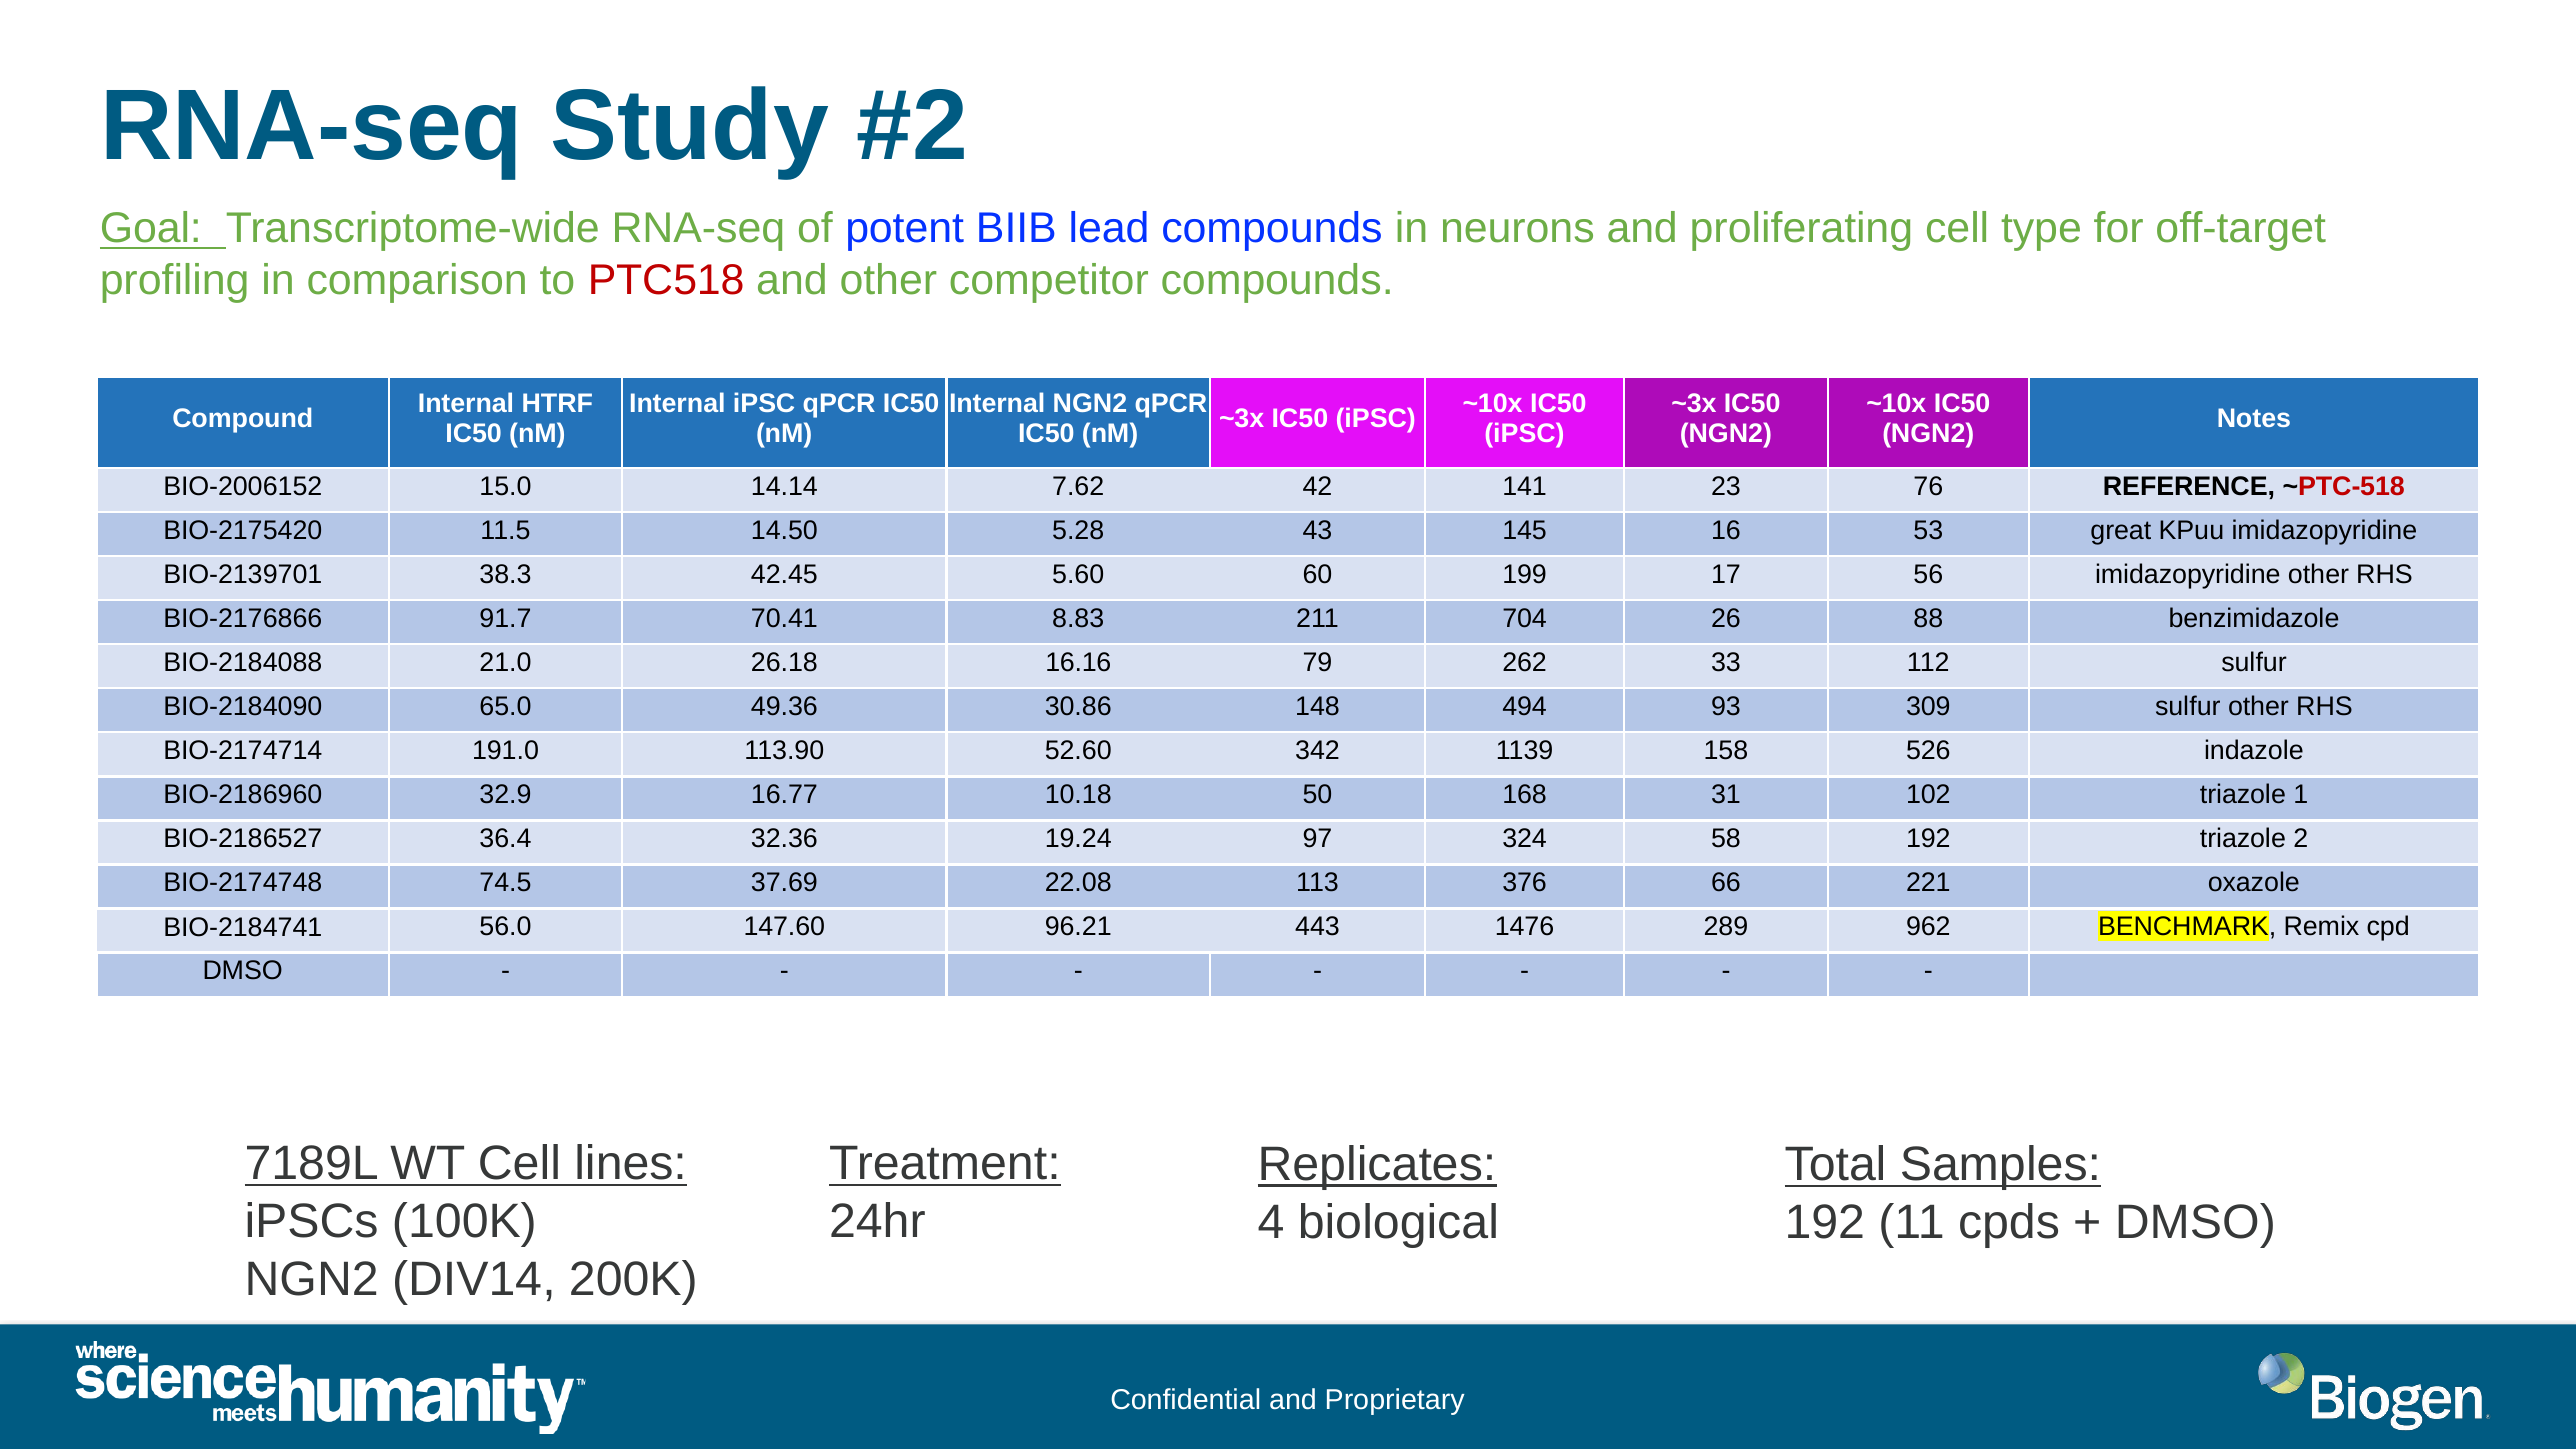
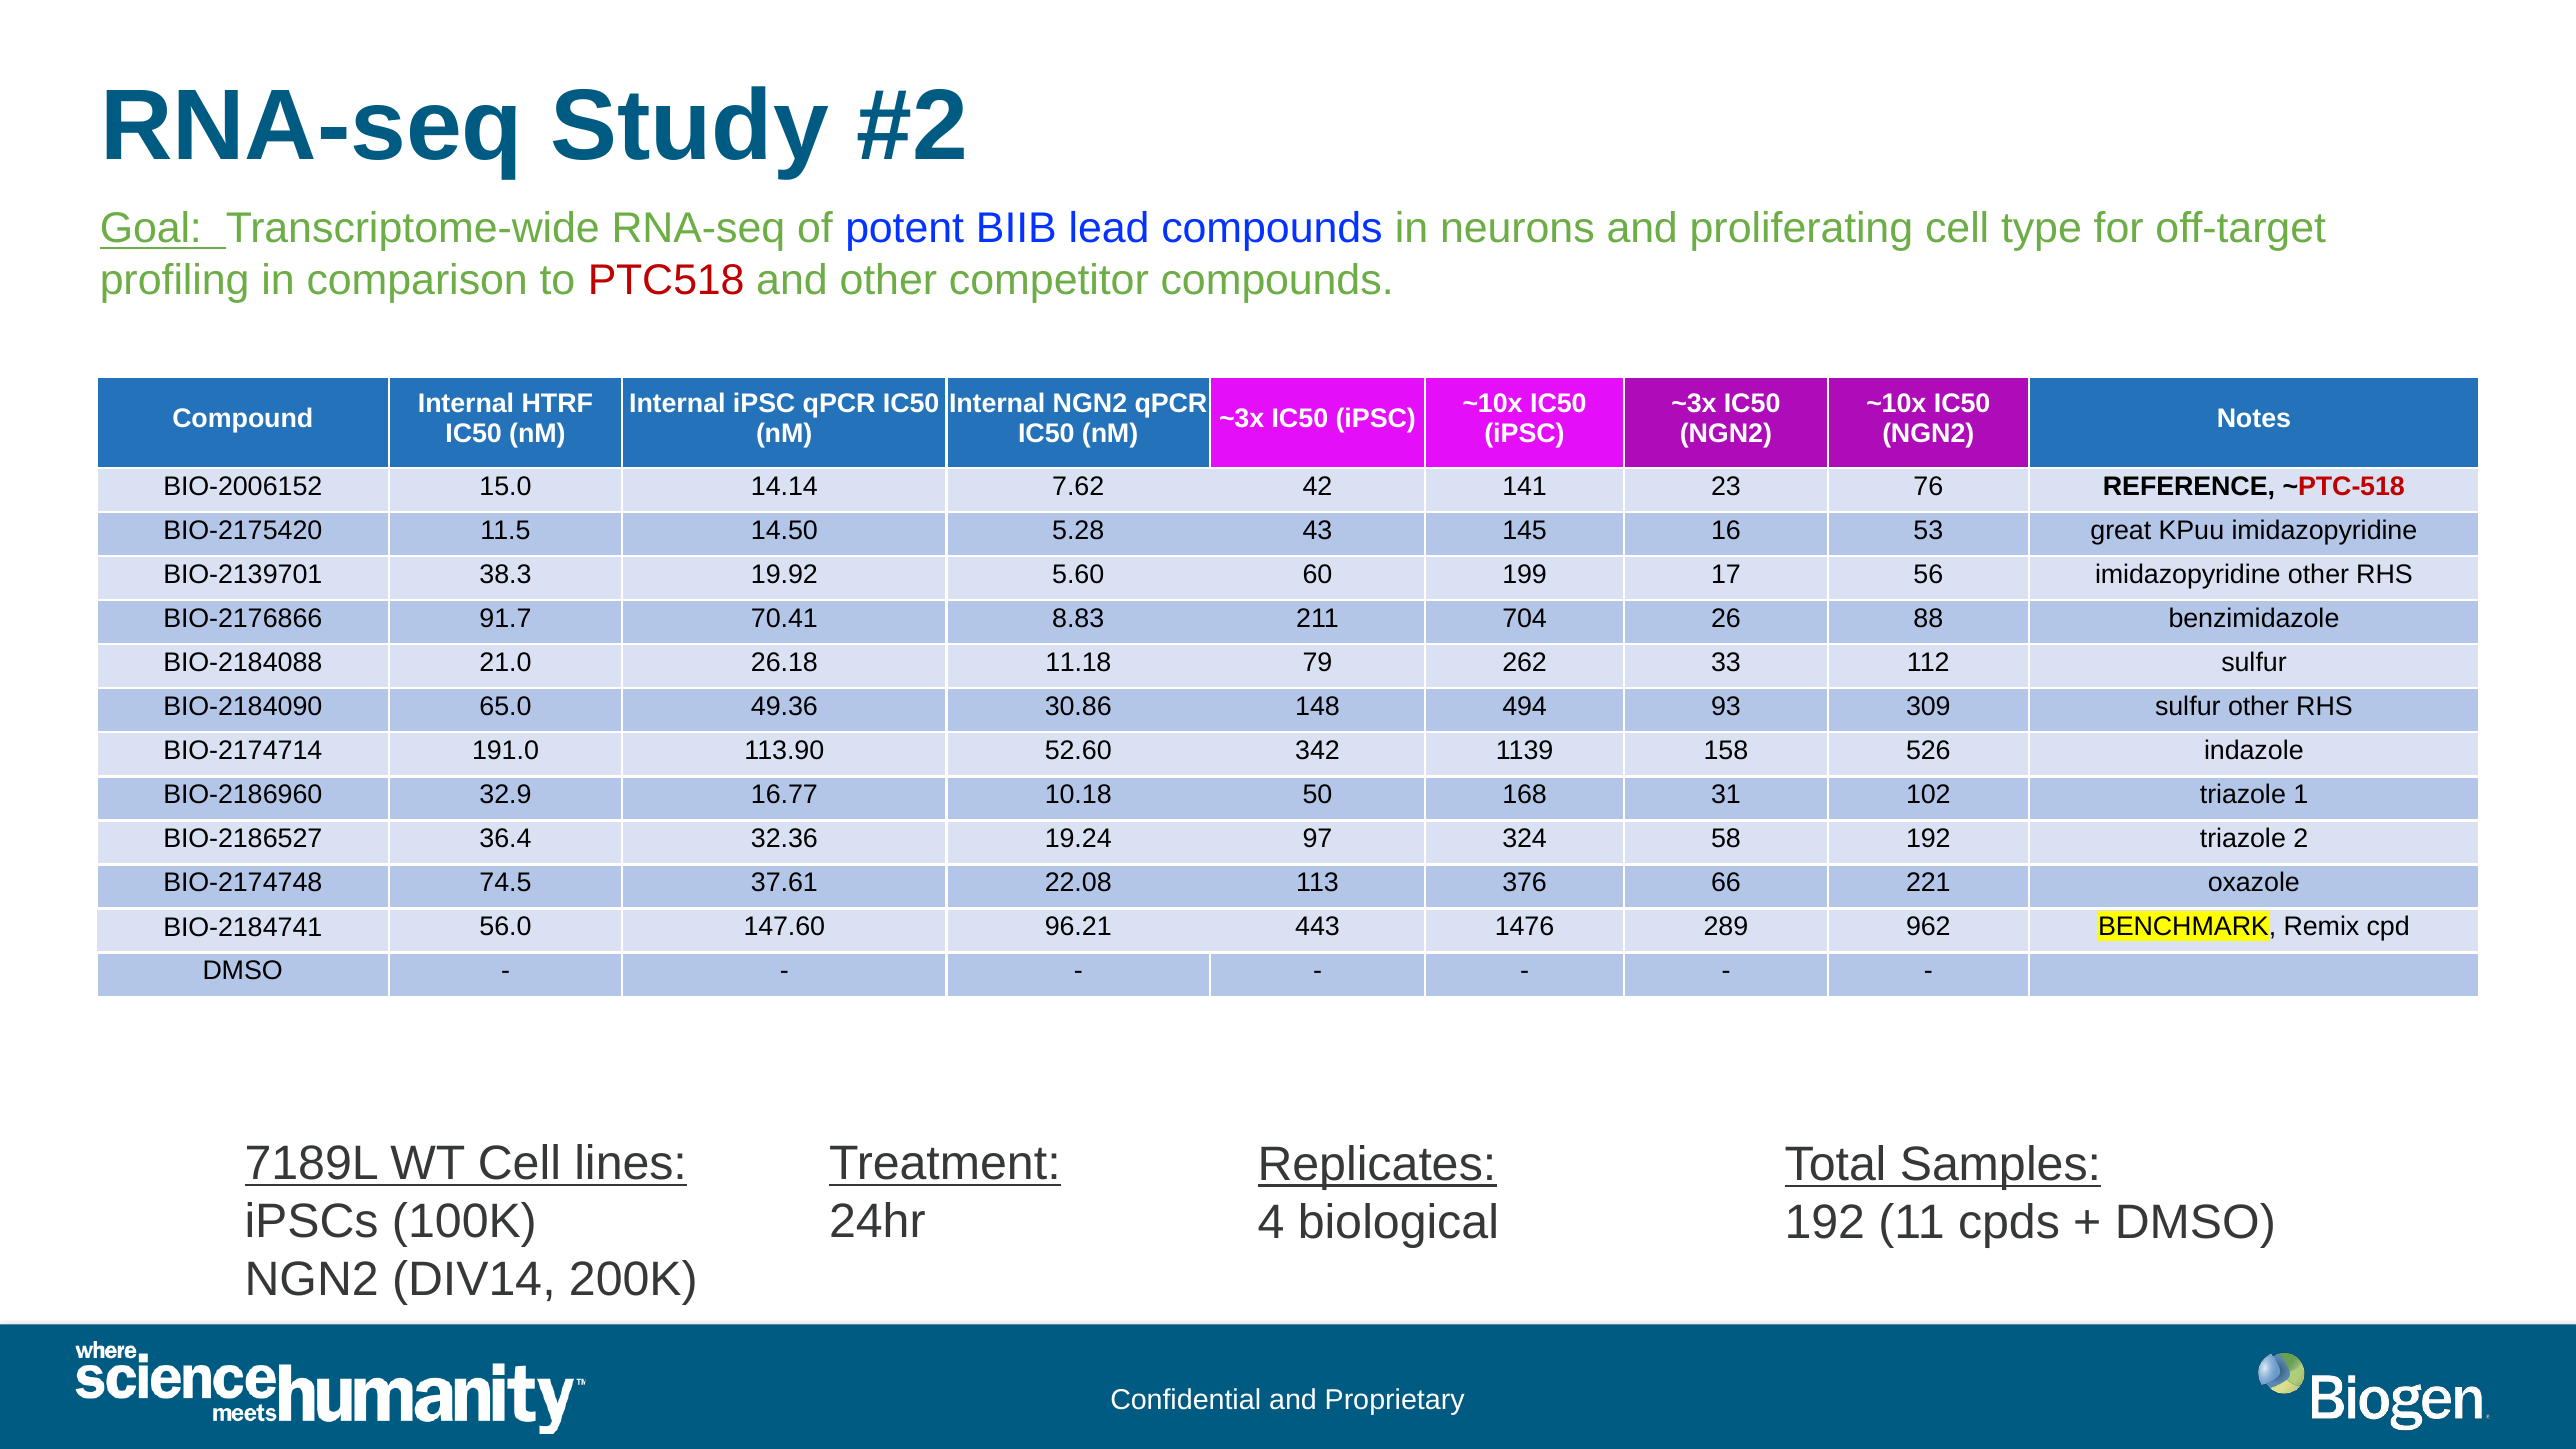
42.45: 42.45 -> 19.92
16.16: 16.16 -> 11.18
37.69: 37.69 -> 37.61
